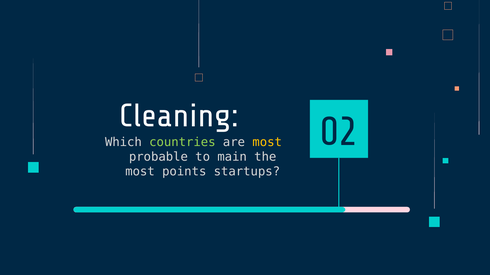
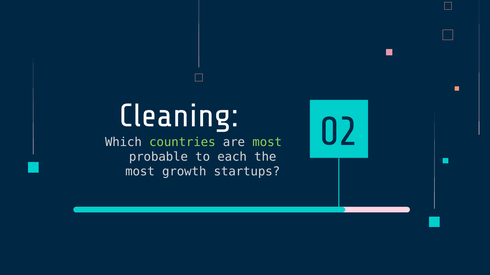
most at (267, 142) colour: yellow -> light green
main: main -> each
points: points -> growth
